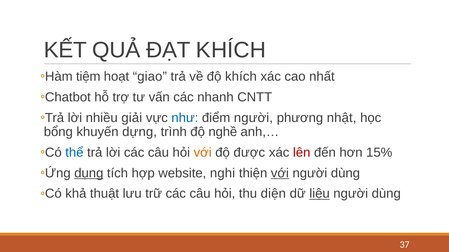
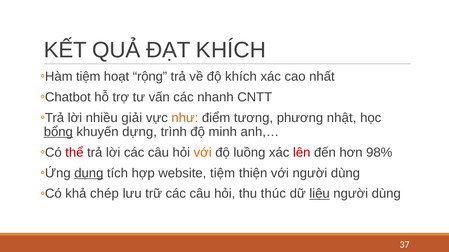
giao: giao -> rộng
như colour: blue -> orange
điểm người: người -> tương
bổng underline: none -> present
nghề: nghề -> minh
thể colour: blue -> red
được: được -> luồng
15%: 15% -> 98%
website nghi: nghi -> tiệm
với at (280, 173) underline: present -> none
thuật: thuật -> chép
diện: diện -> thúc
